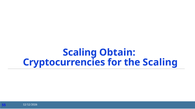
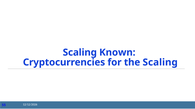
Obtain: Obtain -> Known
